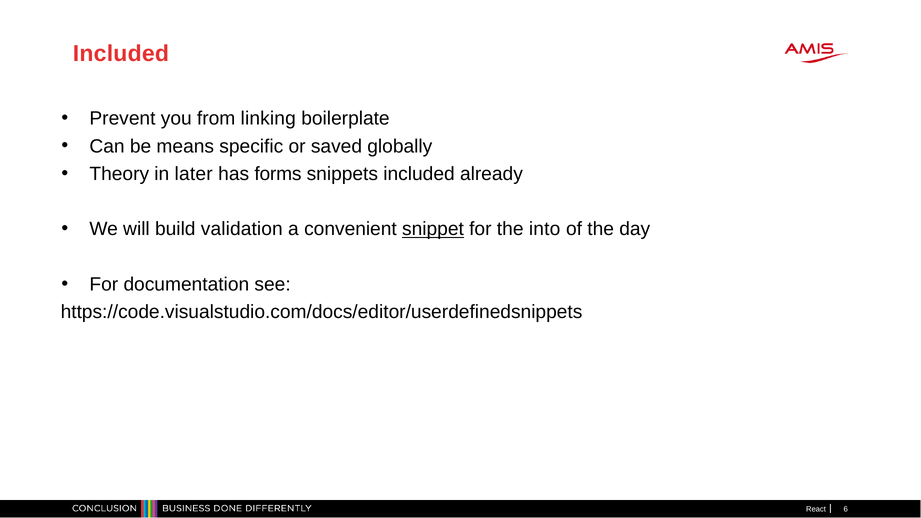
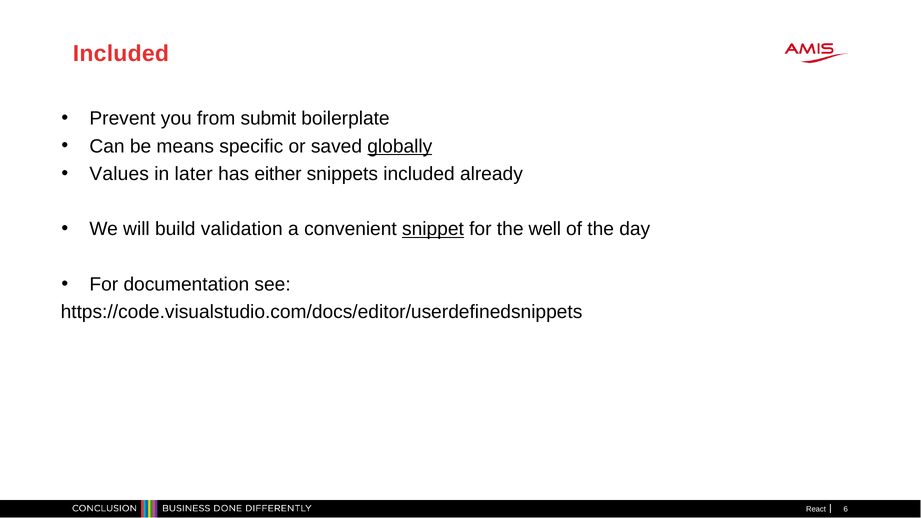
linking: linking -> submit
globally underline: none -> present
Theory: Theory -> Values
forms: forms -> either
into: into -> well
